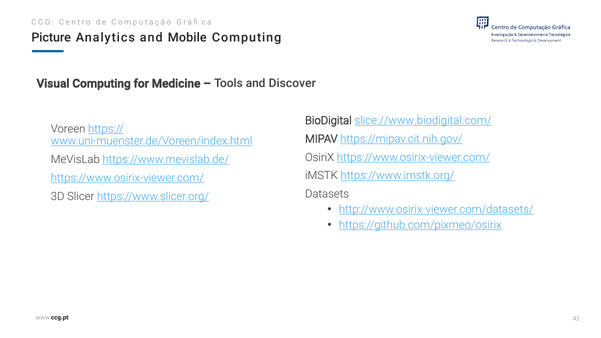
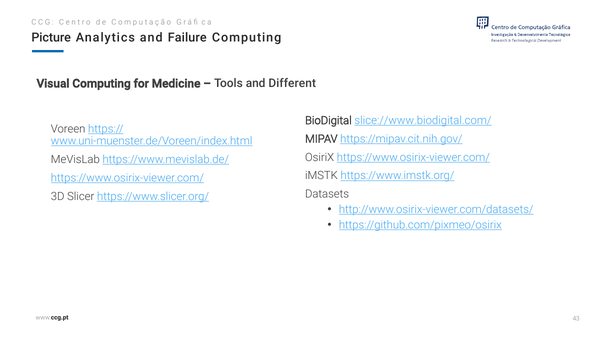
Mobile: Mobile -> Failure
Discover: Discover -> Different
